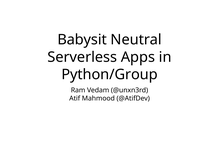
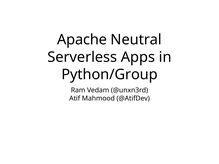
Babysit: Babysit -> Apache
